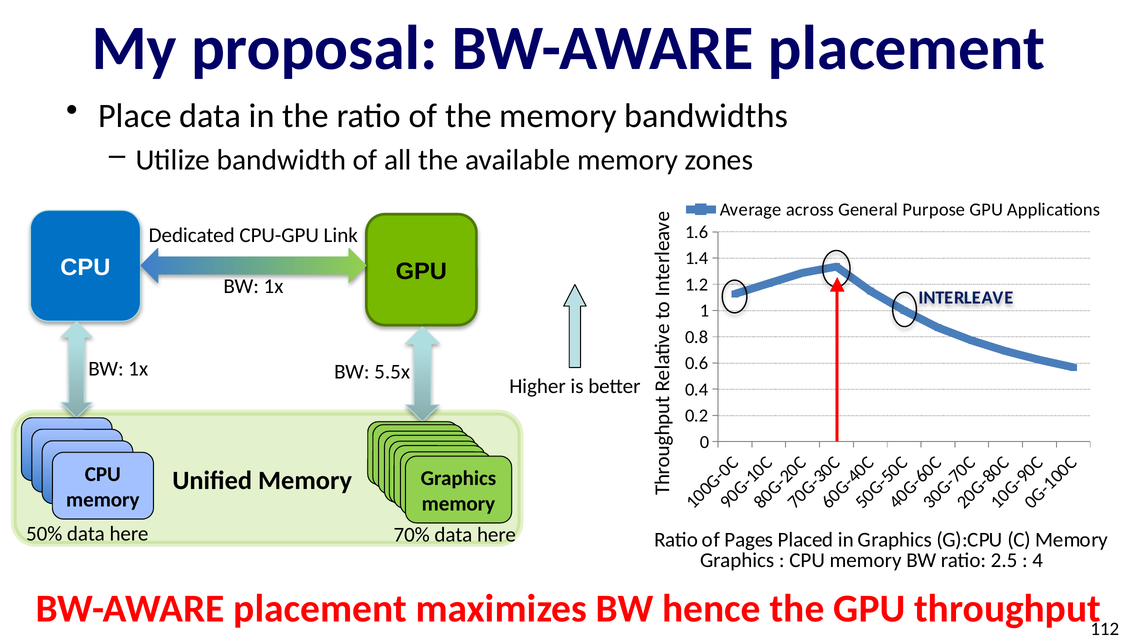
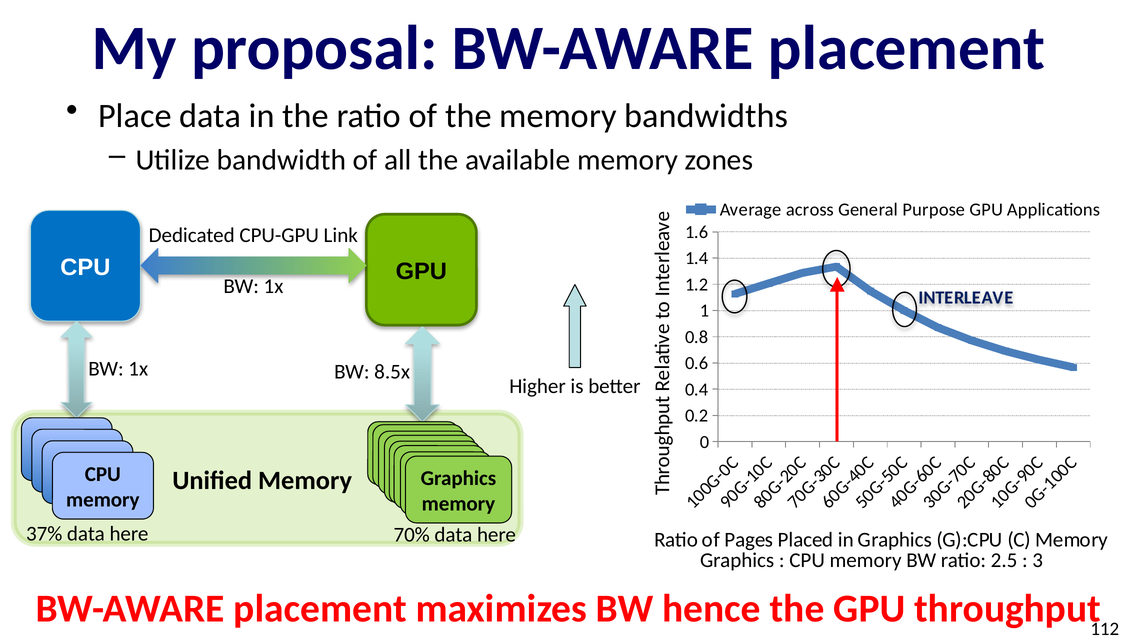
5.5x: 5.5x -> 8.5x
50%: 50% -> 37%
4 at (1038, 561): 4 -> 3
